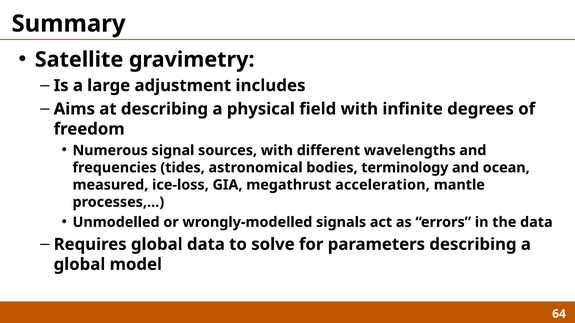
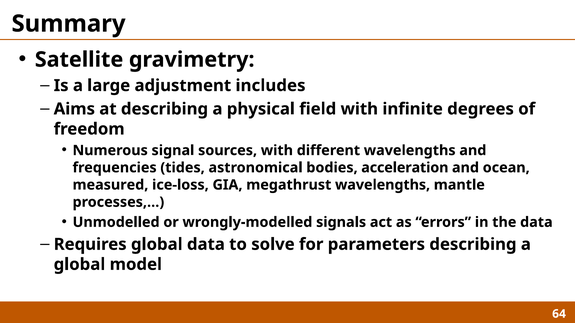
terminology: terminology -> acceleration
megathrust acceleration: acceleration -> wavelengths
